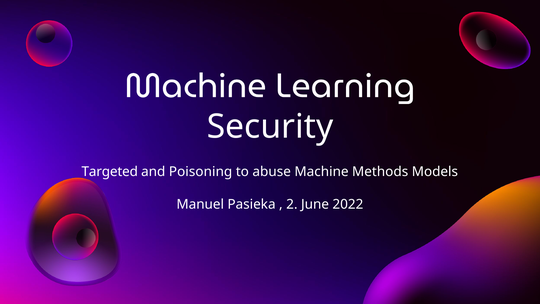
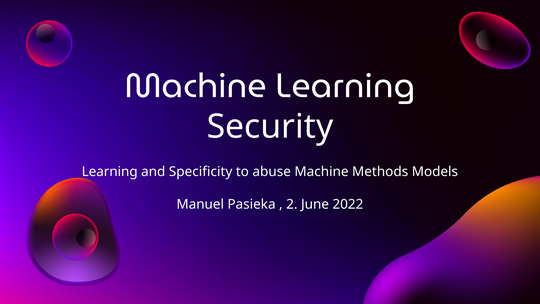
Targeted at (110, 172): Targeted -> Learning
Poisoning: Poisoning -> Specificity
